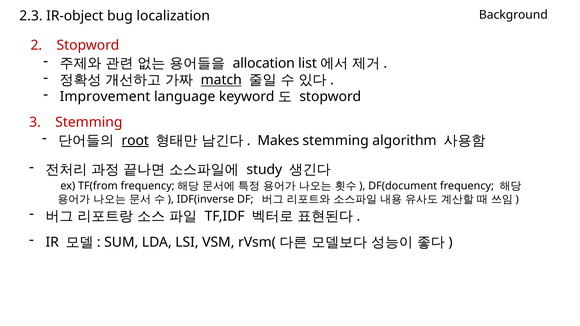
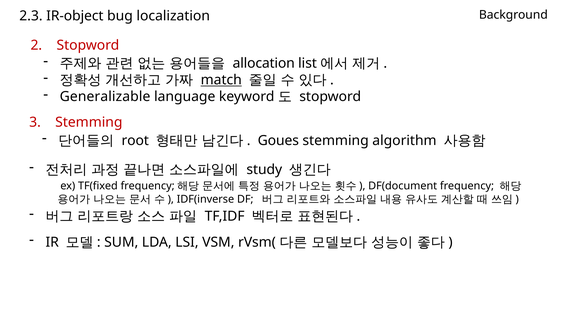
Improvement: Improvement -> Generalizable
root underline: present -> none
Makes: Makes -> Goues
TF(from: TF(from -> TF(fixed
